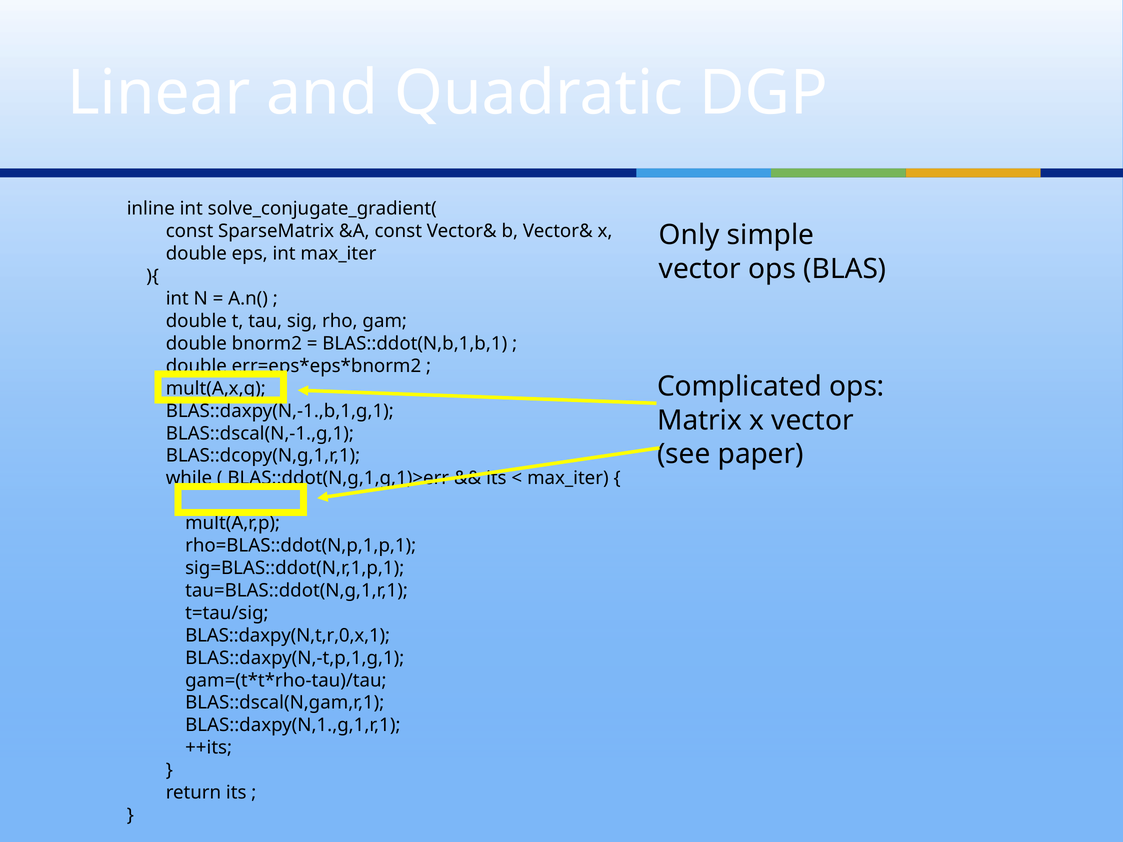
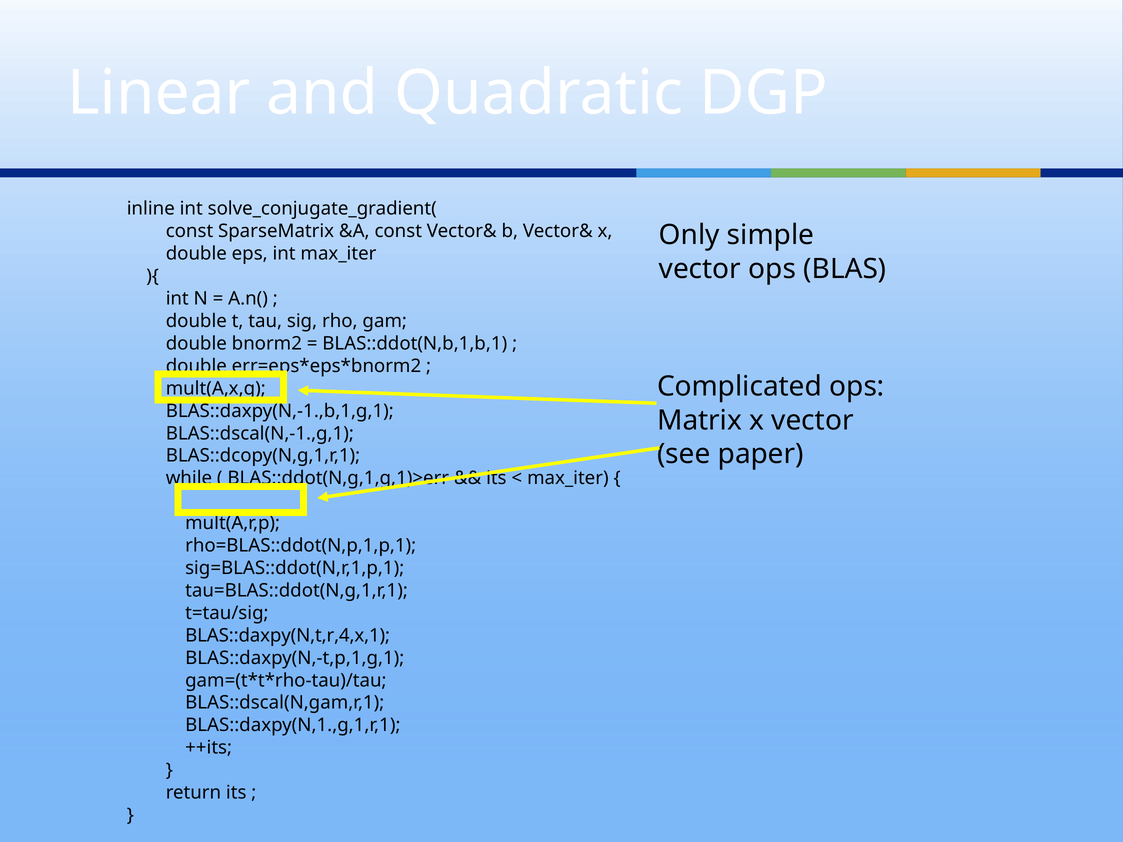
BLAS::daxpy(N,t,r,0,x,1: BLAS::daxpy(N,t,r,0,x,1 -> BLAS::daxpy(N,t,r,4,x,1
